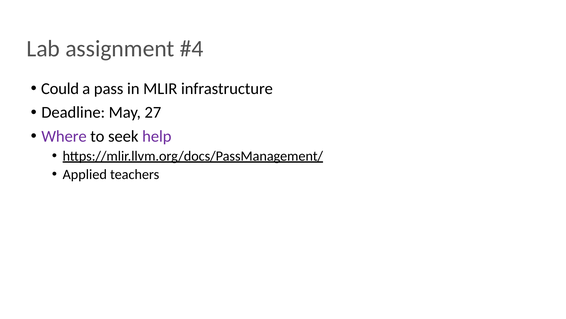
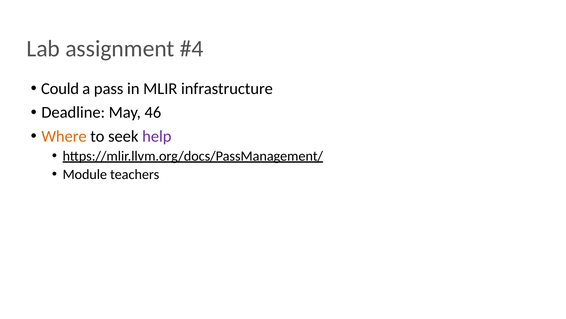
27: 27 -> 46
Where colour: purple -> orange
Applied: Applied -> Module
